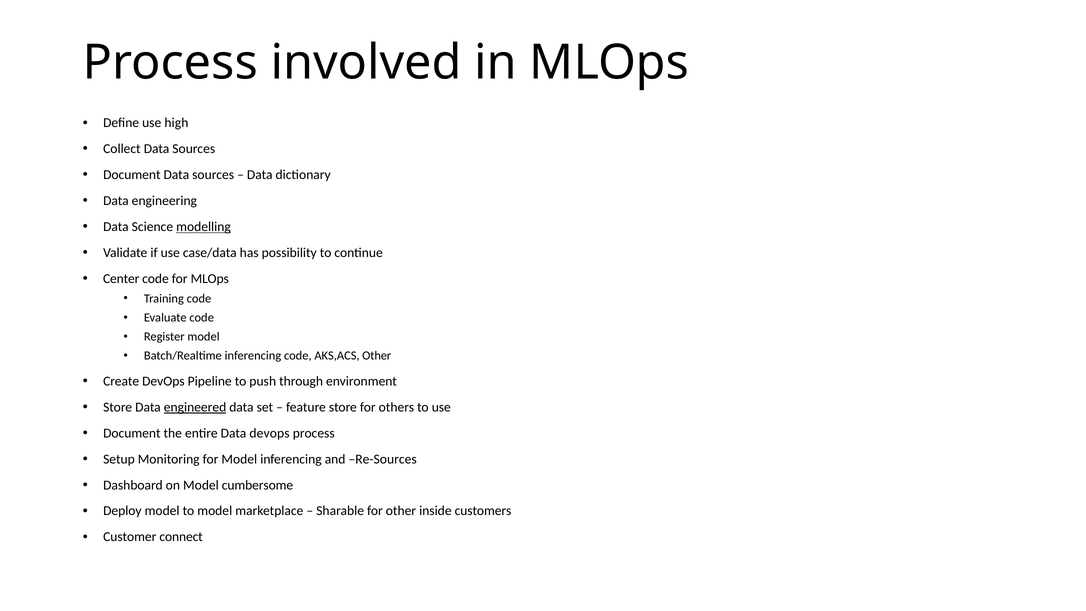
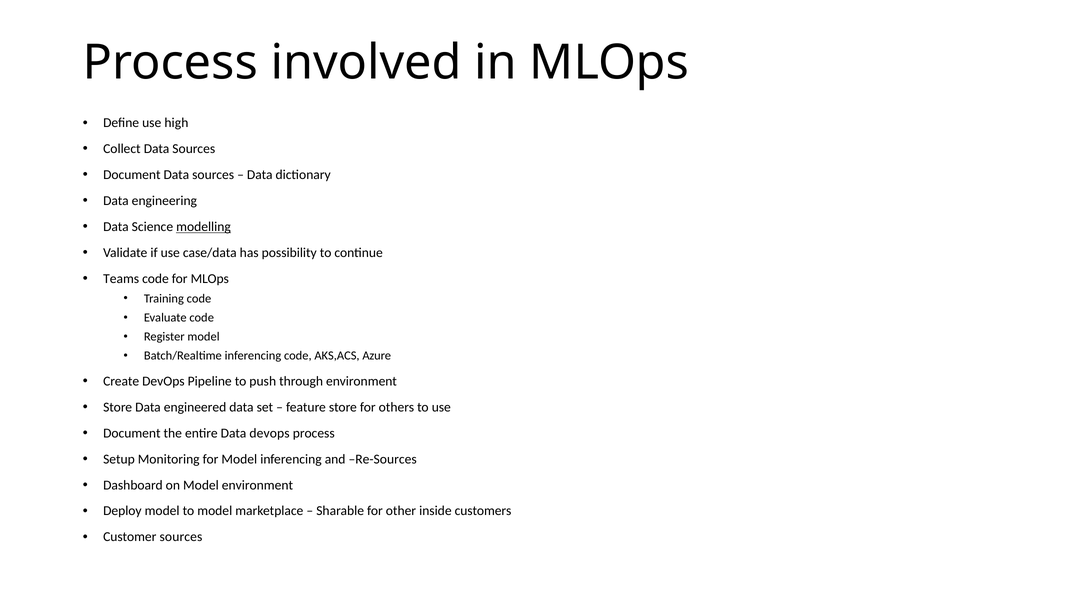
Center: Center -> Teams
AKS,ACS Other: Other -> Azure
engineered underline: present -> none
Model cumbersome: cumbersome -> environment
Customer connect: connect -> sources
